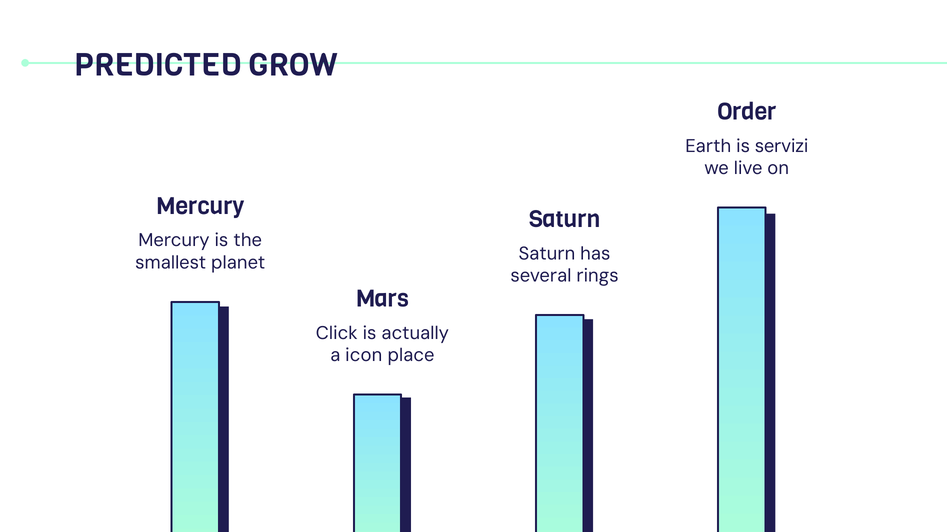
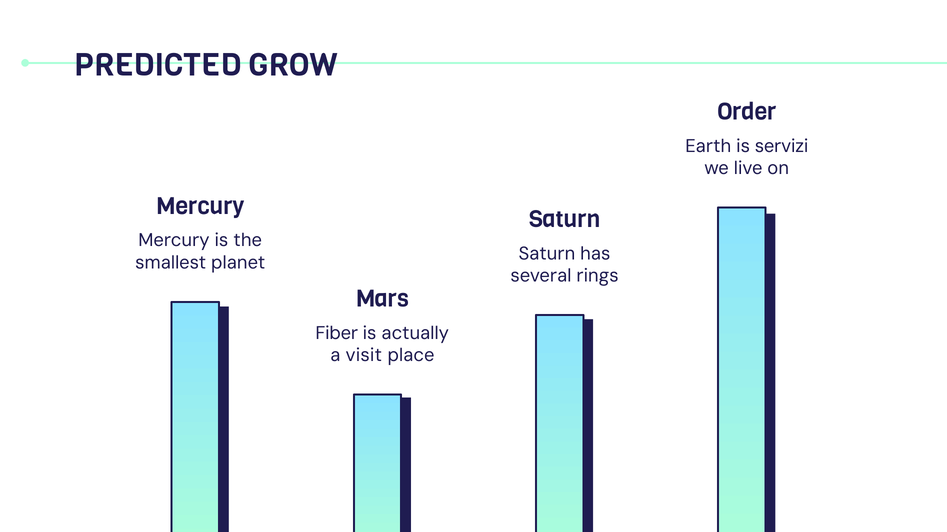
Click: Click -> Fiber
icon: icon -> visit
